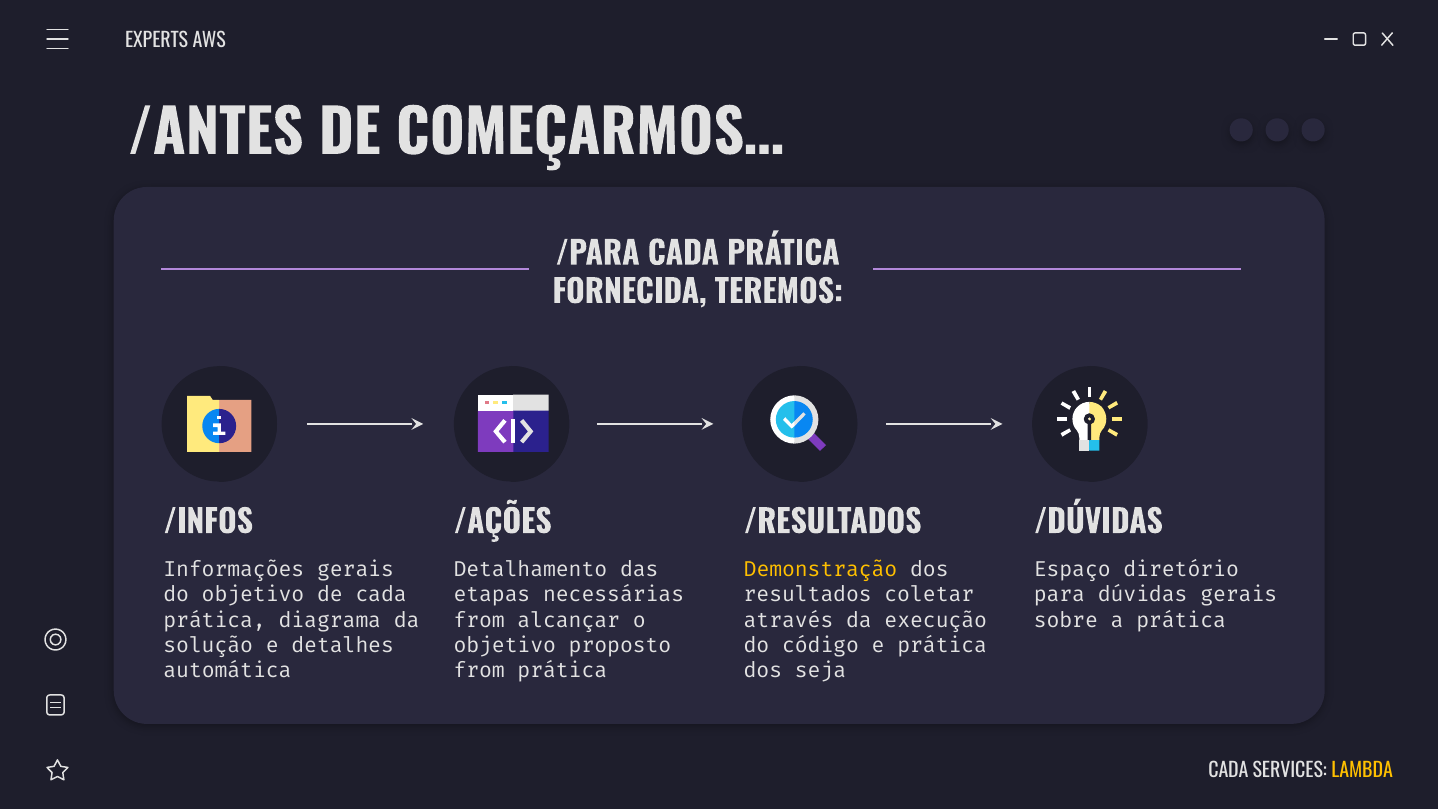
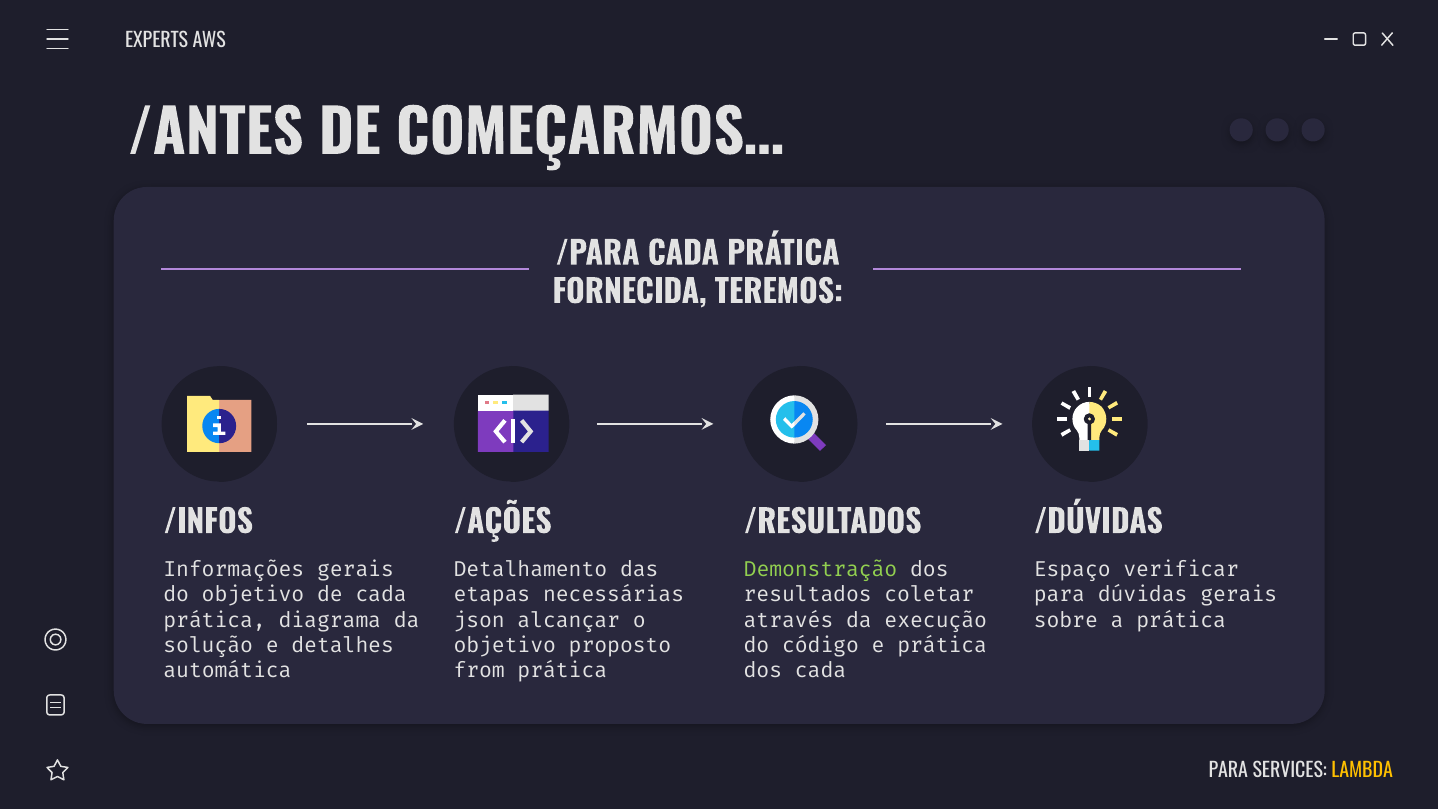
Demonstração colour: yellow -> light green
diretório: diretório -> verificar
from at (479, 620): from -> json
dos seja: seja -> cada
CADA at (1228, 771): CADA -> PARA
